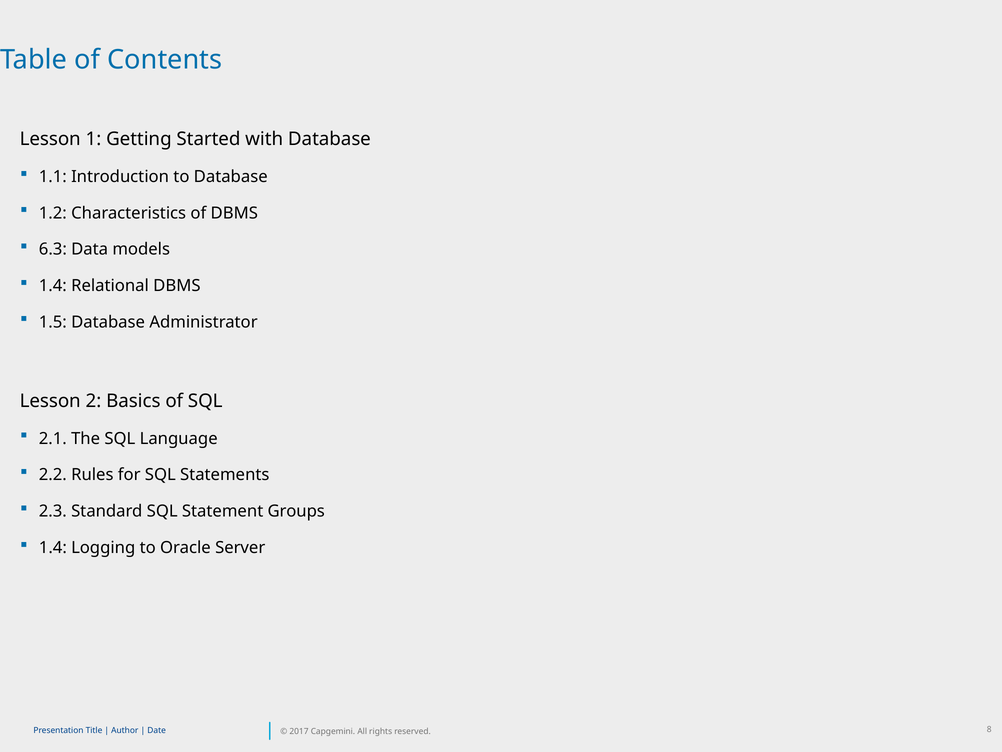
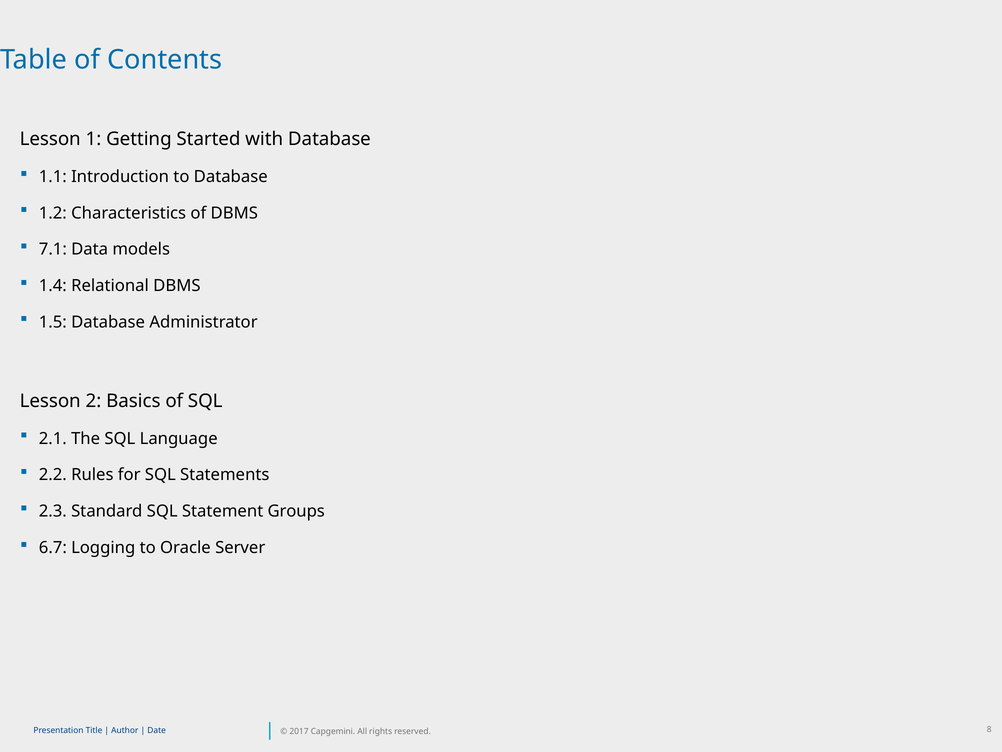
6.3: 6.3 -> 7.1
1.4 at (53, 547): 1.4 -> 6.7
